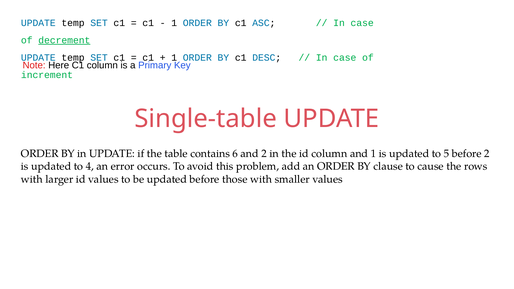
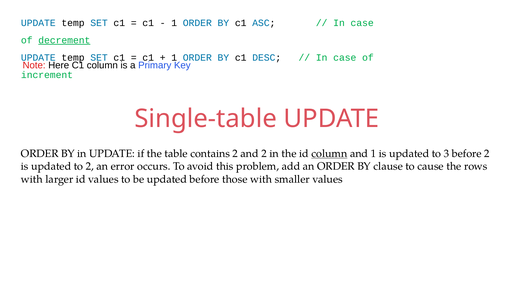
contains 6: 6 -> 2
column at (329, 154) underline: none -> present
5: 5 -> 3
to 4: 4 -> 2
